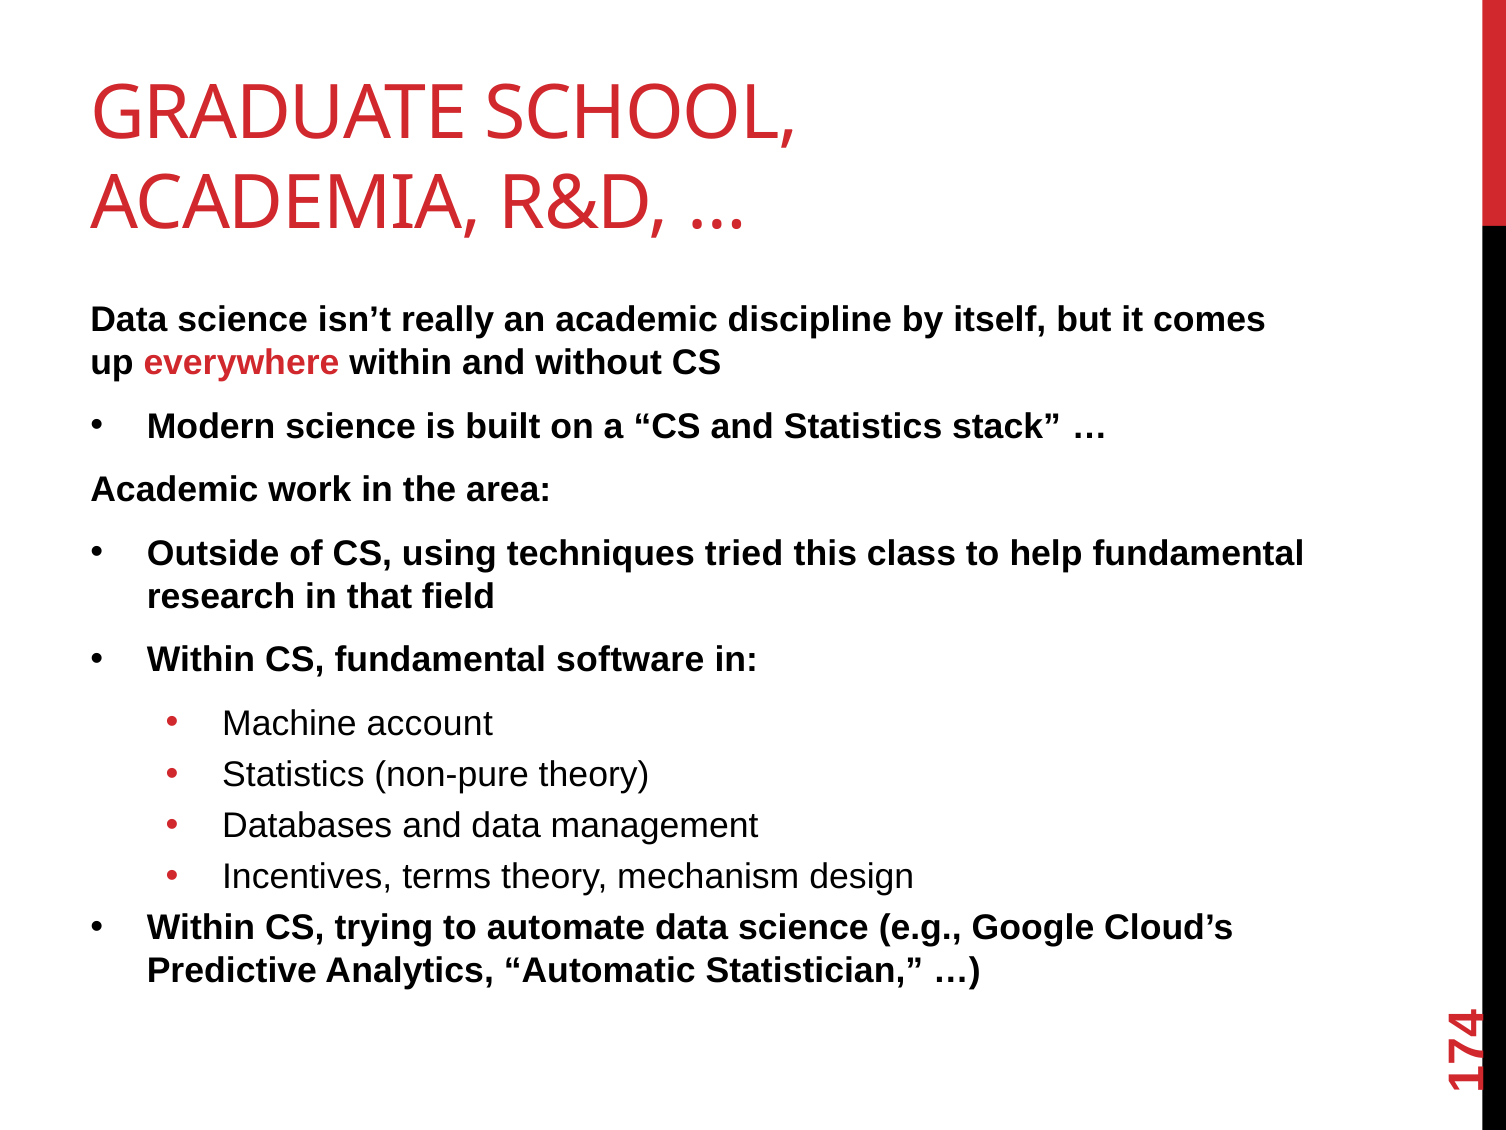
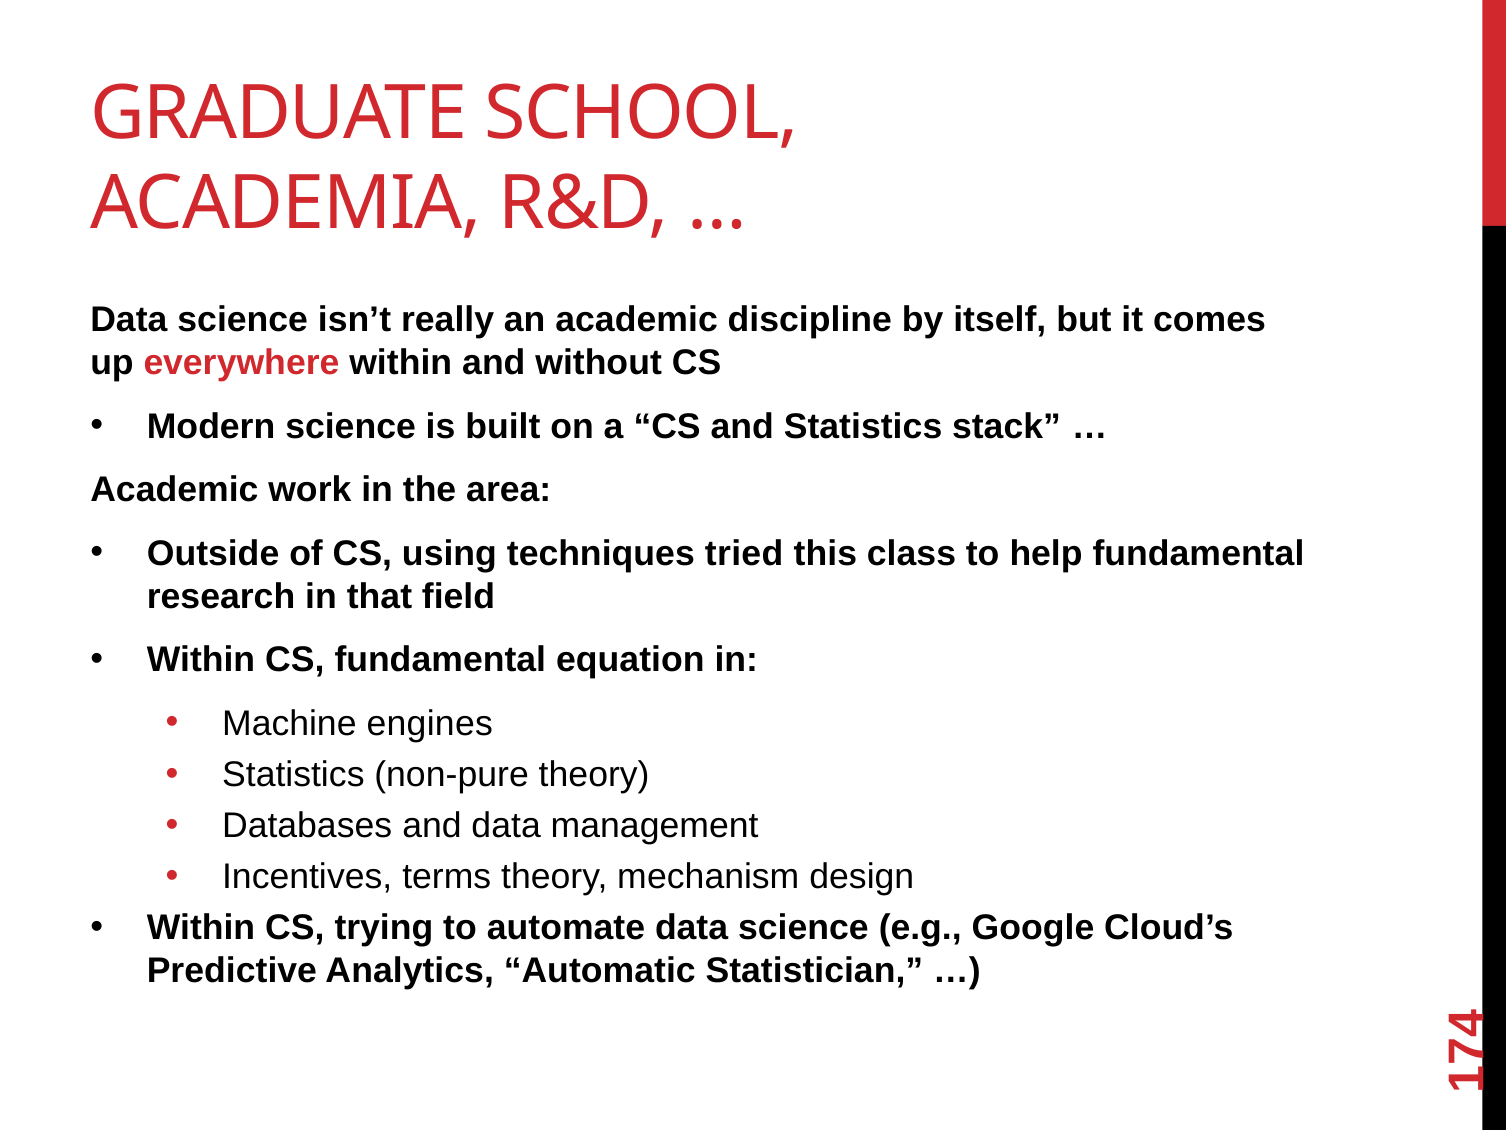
software: software -> equation
account: account -> engines
